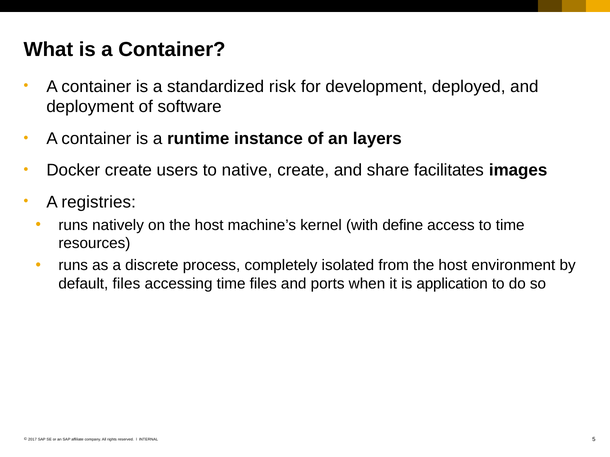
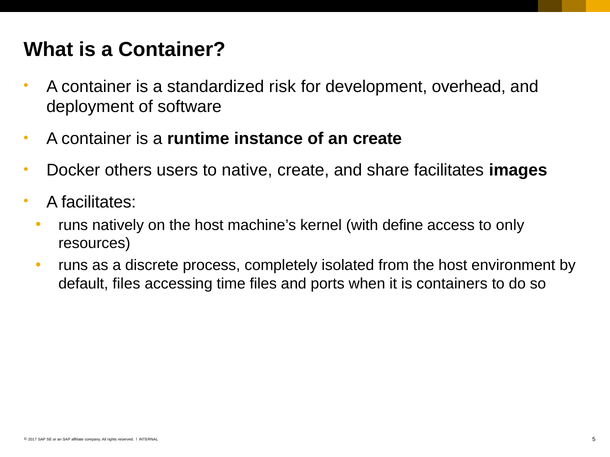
deployed: deployed -> overhead
an layers: layers -> create
Docker create: create -> others
A registries: registries -> facilitates
to time: time -> only
application: application -> containers
